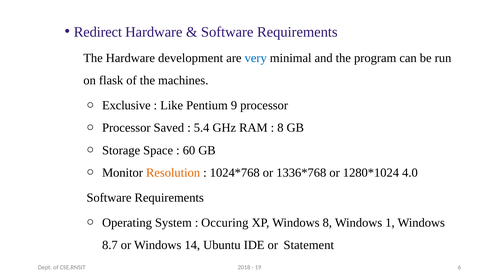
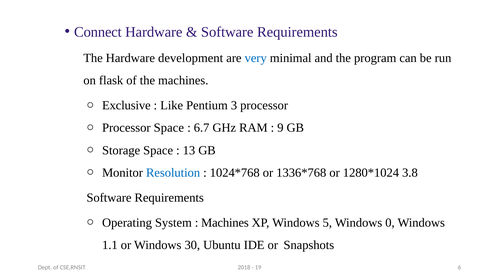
Redirect: Redirect -> Connect
9: 9 -> 3
Processor Saved: Saved -> Space
5.4: 5.4 -> 6.7
8 at (280, 128): 8 -> 9
60: 60 -> 13
Resolution colour: orange -> blue
4.0: 4.0 -> 3.8
Occuring at (225, 223): Occuring -> Machines
Windows 8: 8 -> 5
1: 1 -> 0
8.7: 8.7 -> 1.1
14: 14 -> 30
Statement: Statement -> Snapshots
